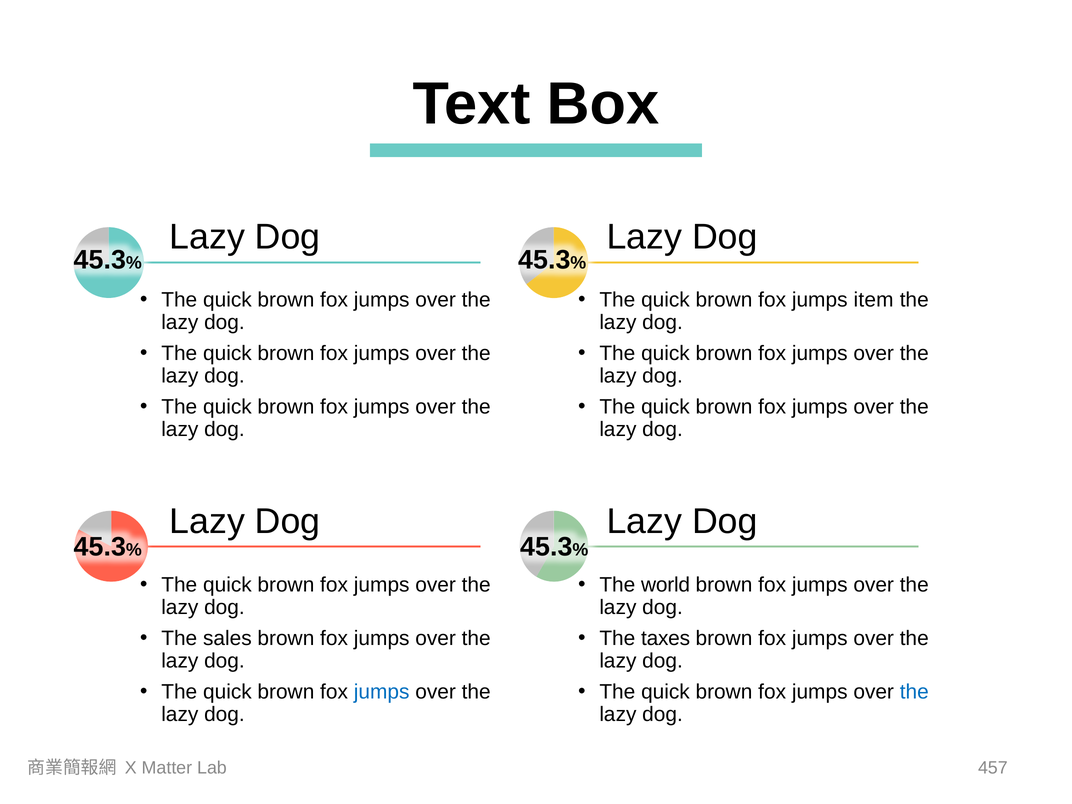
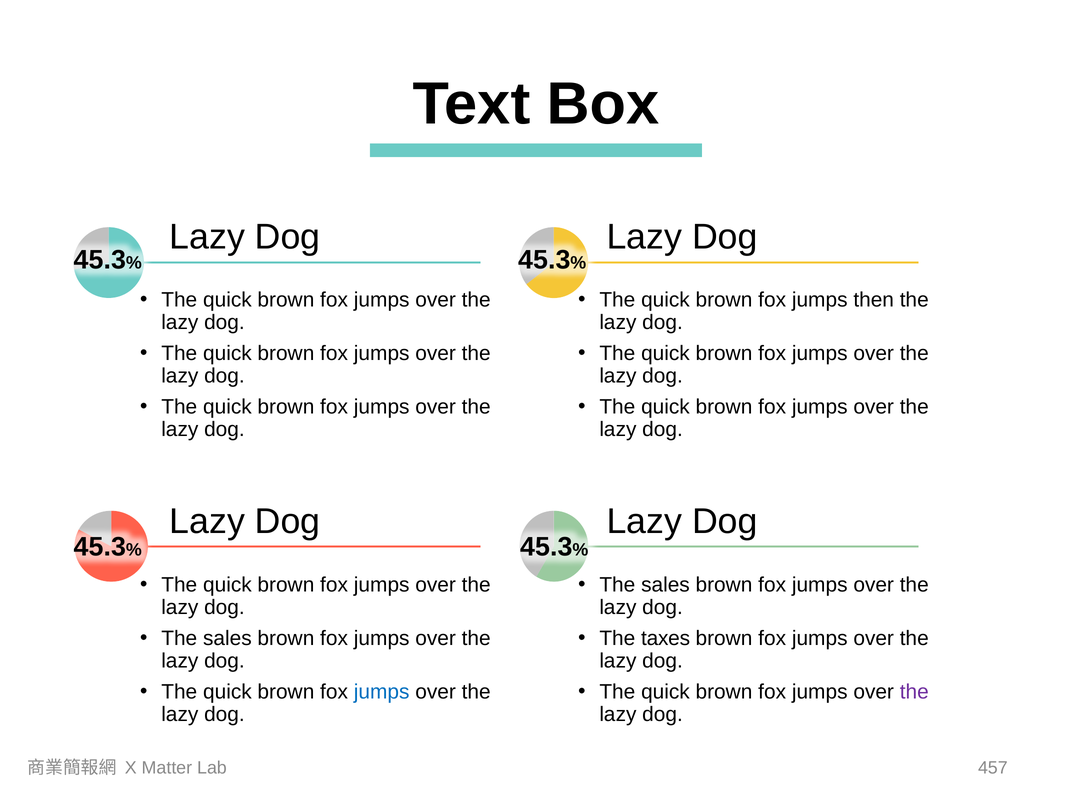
item: item -> then
world at (666, 585): world -> sales
the at (914, 692) colour: blue -> purple
